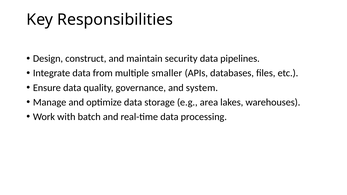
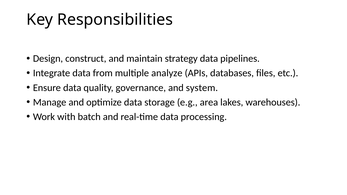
security: security -> strategy
smaller: smaller -> analyze
